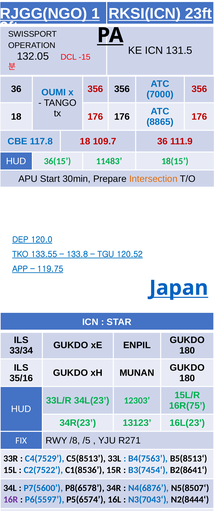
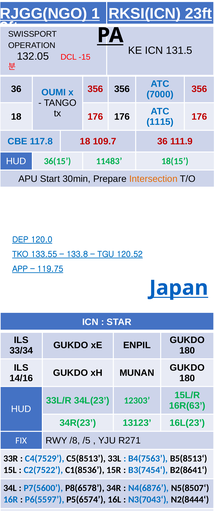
8865: 8865 -> 1115
35/16: 35/16 -> 14/16
16R(75: 16R(75 -> 16R(63
16R colour: purple -> blue
